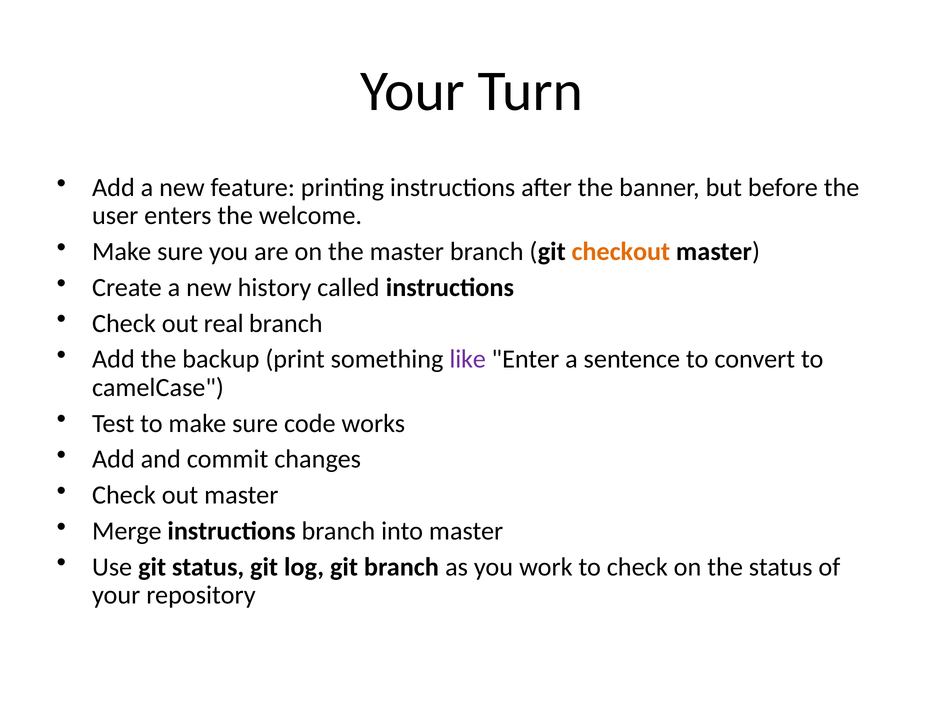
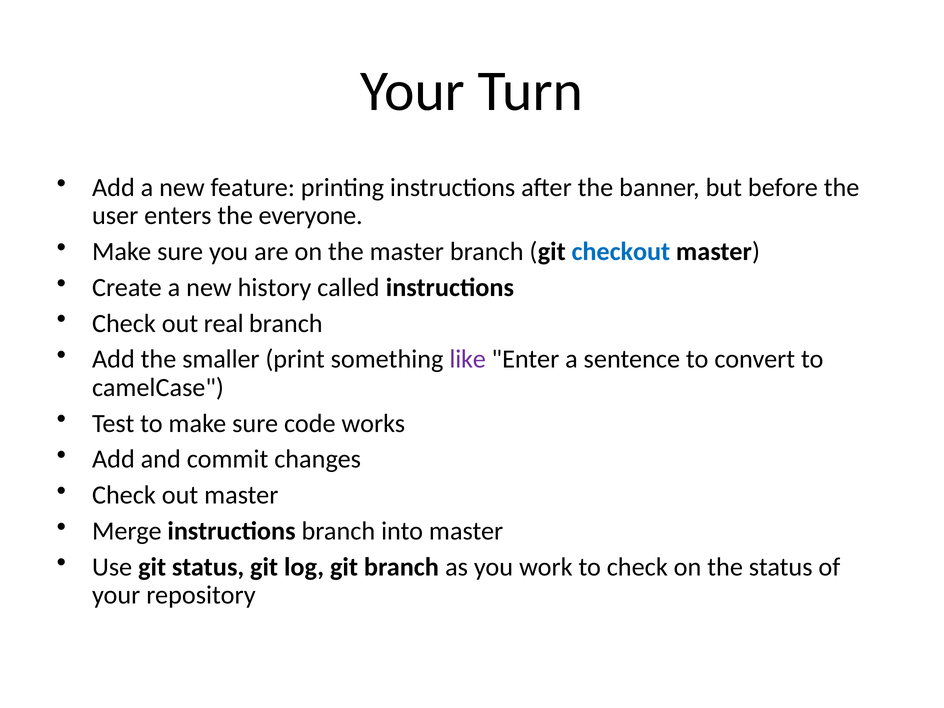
welcome: welcome -> everyone
checkout colour: orange -> blue
backup: backup -> smaller
